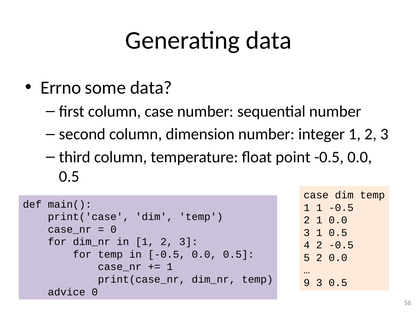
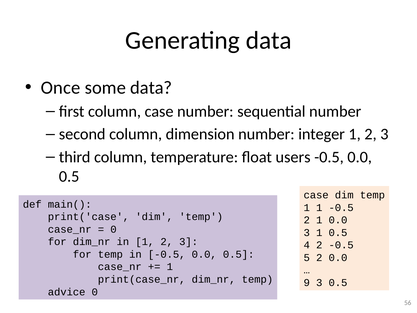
Errno: Errno -> Once
point: point -> users
